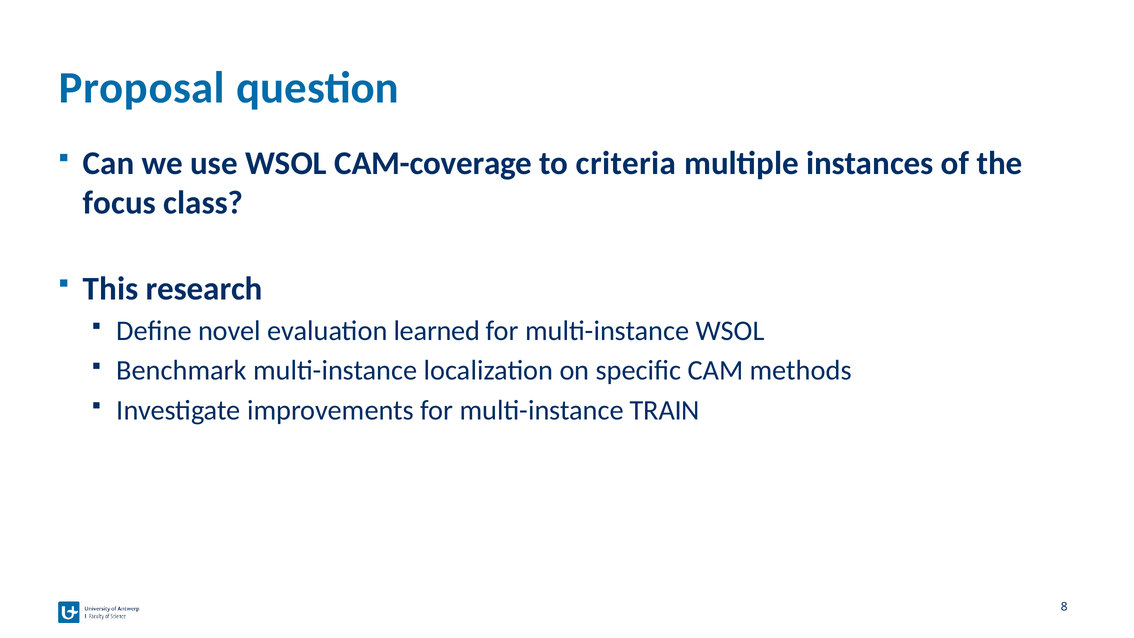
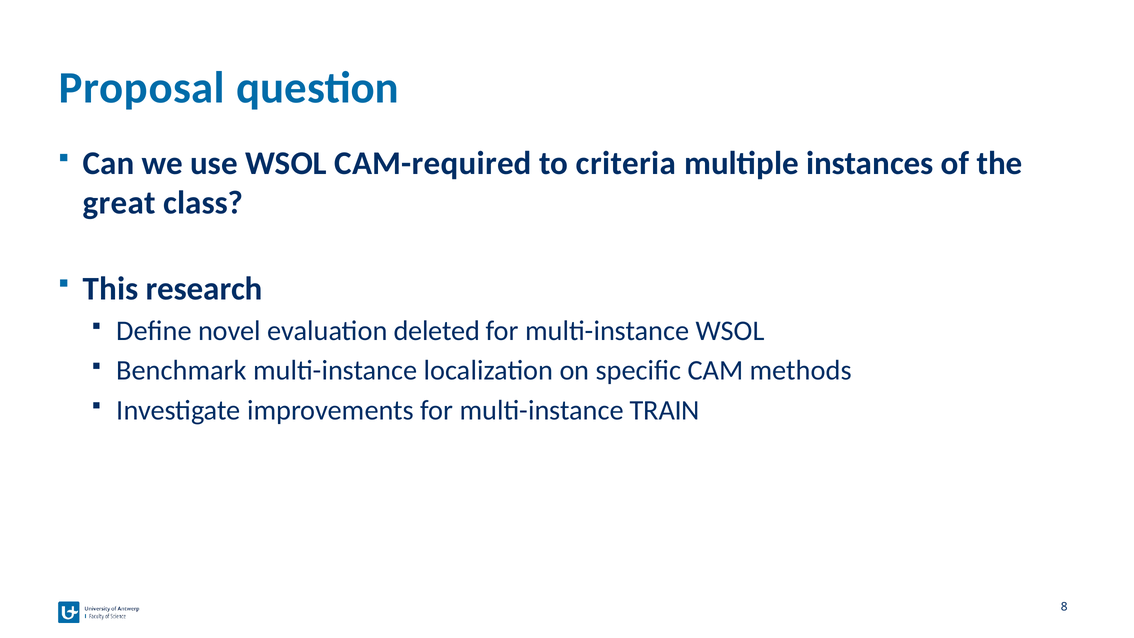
CAM-coverage: CAM-coverage -> CAM-required
focus: focus -> great
learned: learned -> deleted
